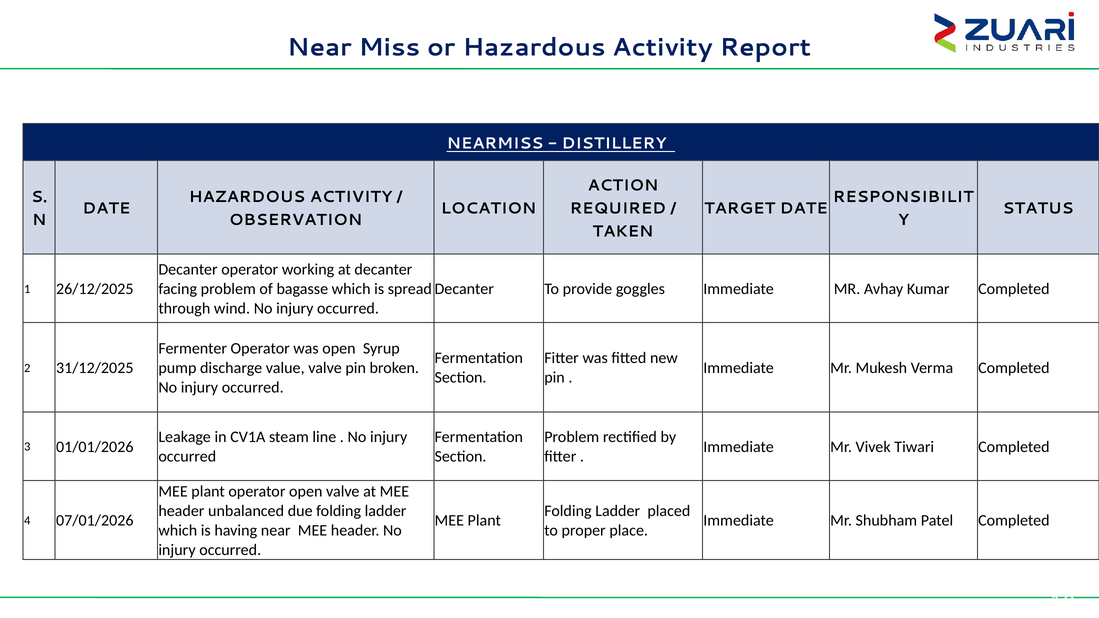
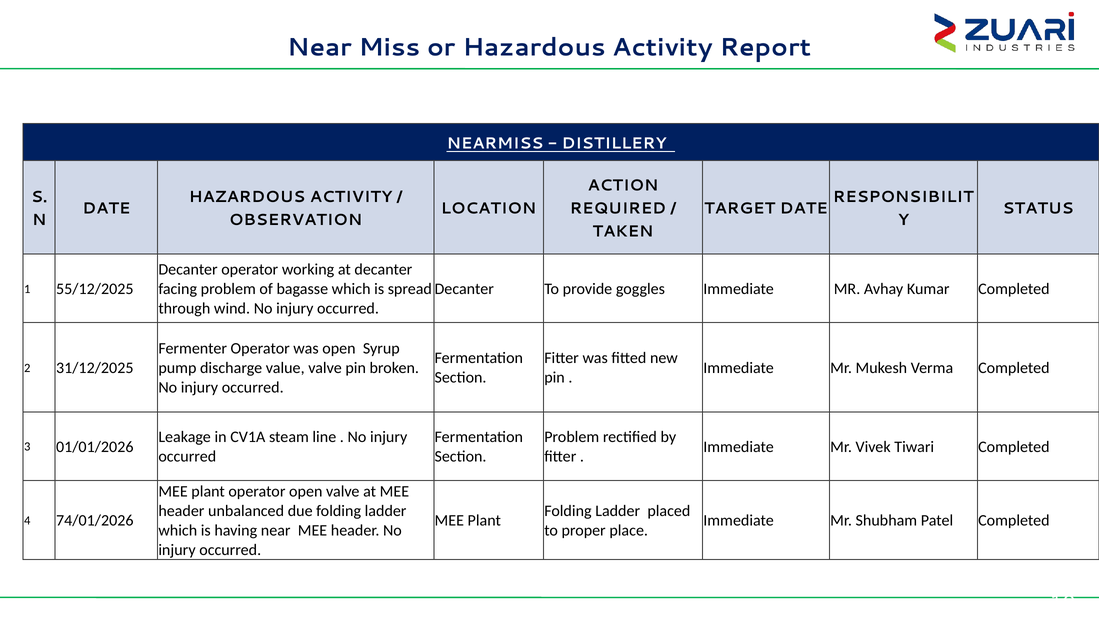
26/12/2025: 26/12/2025 -> 55/12/2025
07/01/2026: 07/01/2026 -> 74/01/2026
